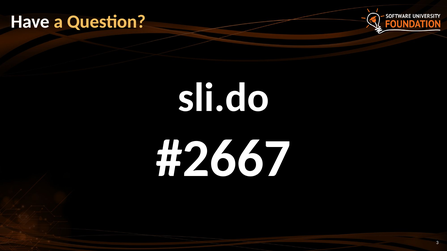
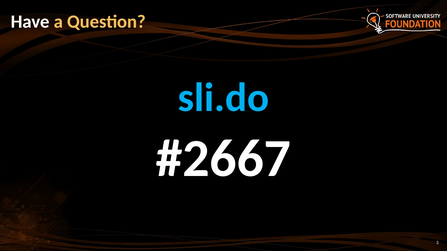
sli.do colour: white -> light blue
